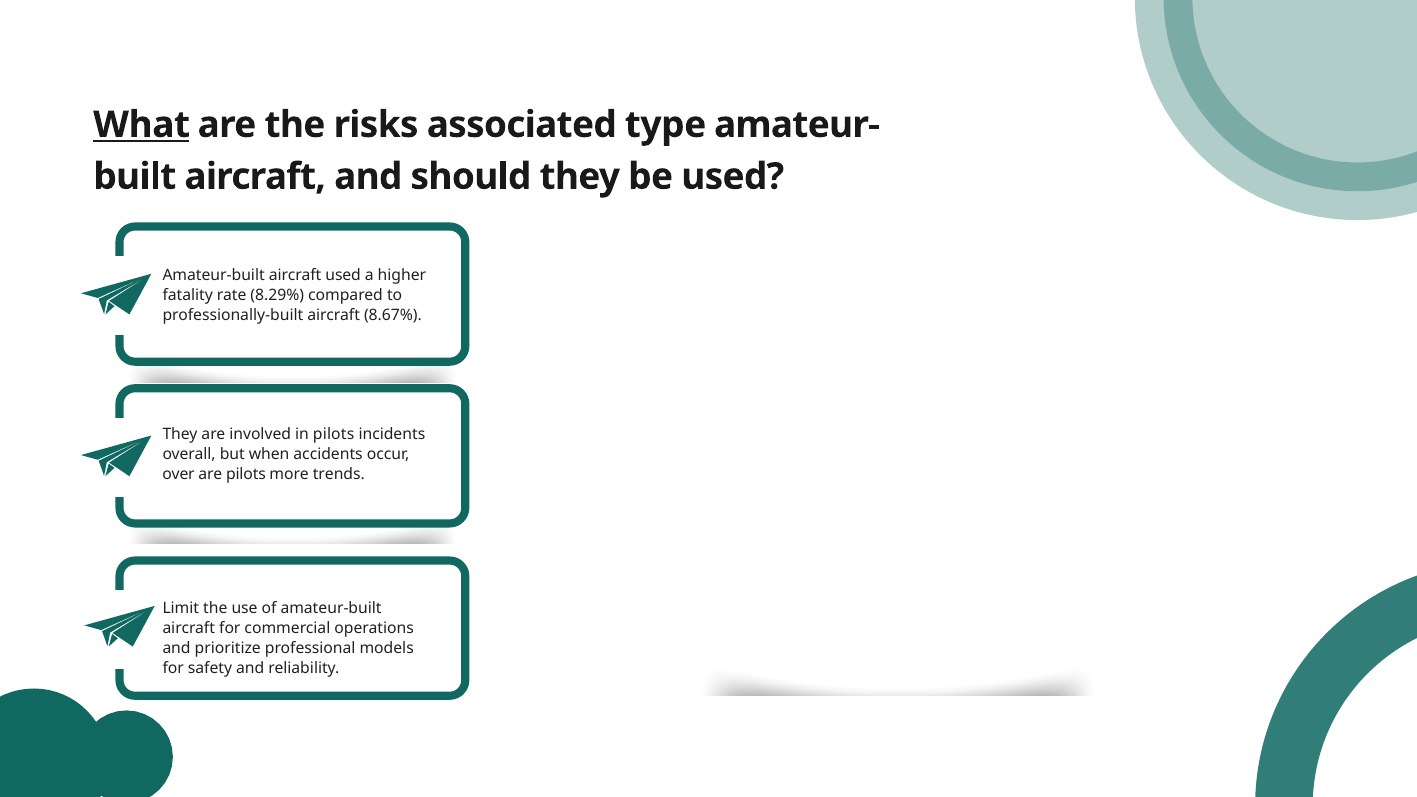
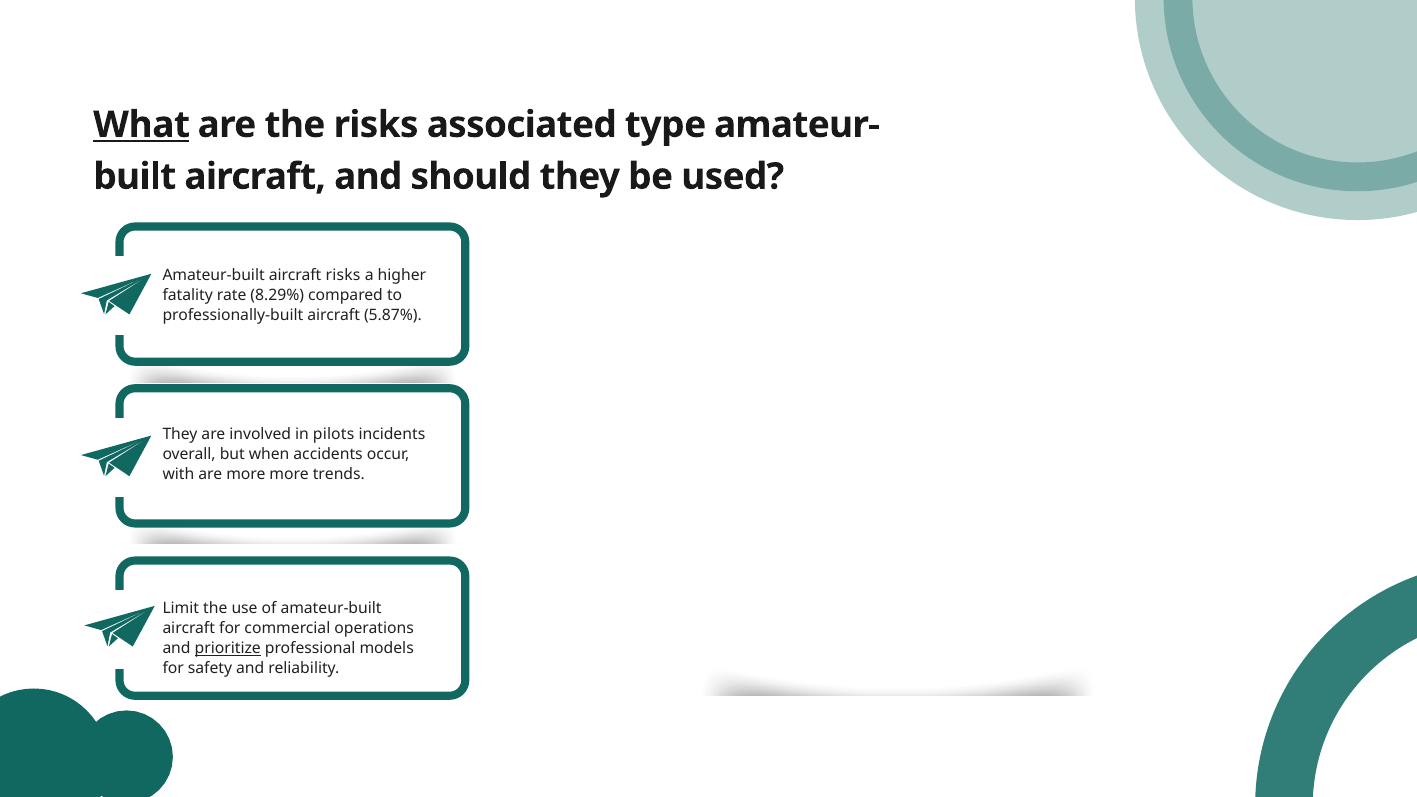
aircraft used: used -> risks
8.67%: 8.67% -> 5.87%
over: over -> with
are pilots: pilots -> more
prioritize underline: none -> present
